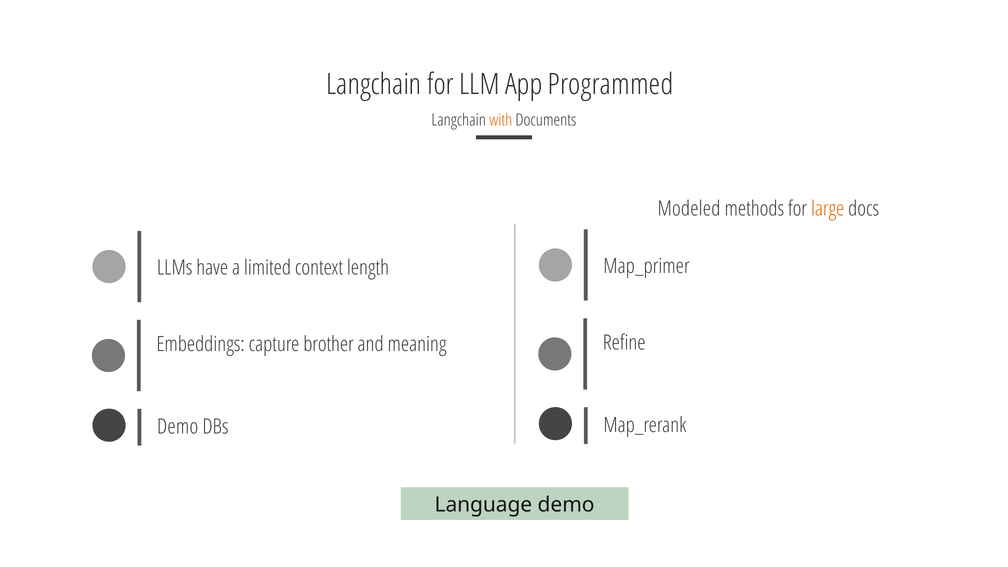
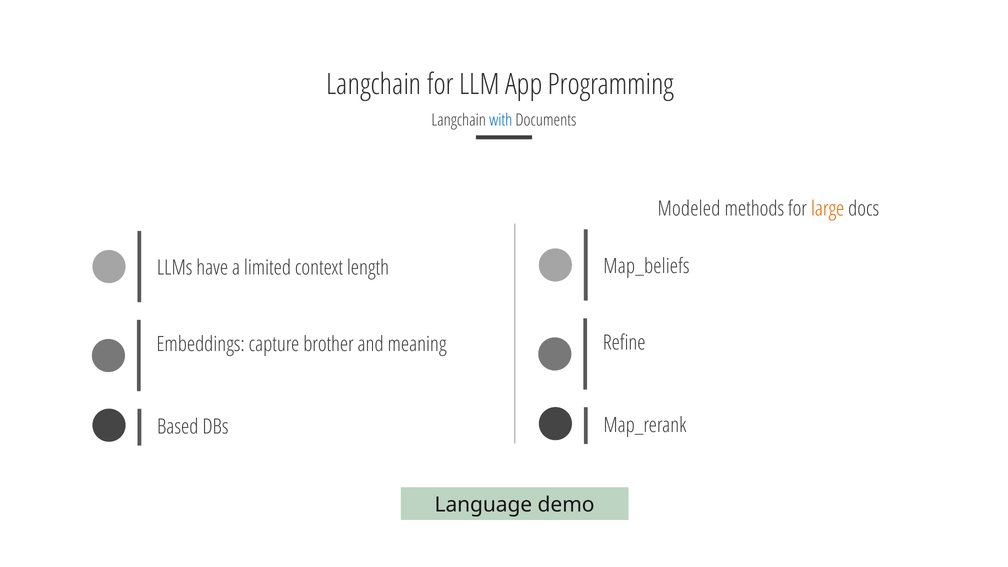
Programmed: Programmed -> Programming
with colour: orange -> blue
Map_primer: Map_primer -> Map_beliefs
Demo at (178, 427): Demo -> Based
